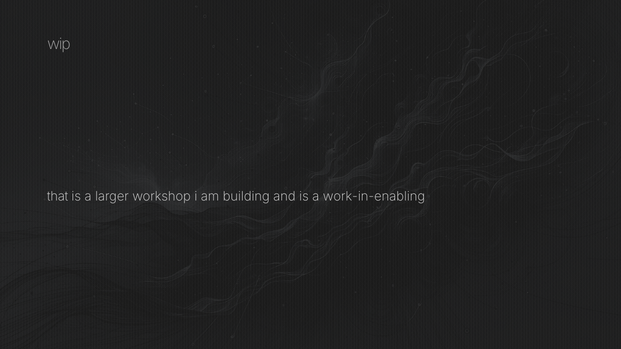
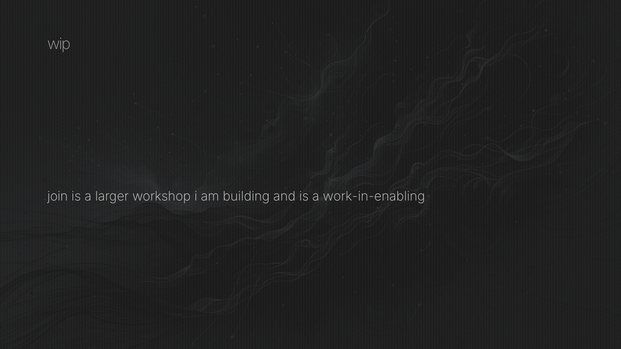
that: that -> join
